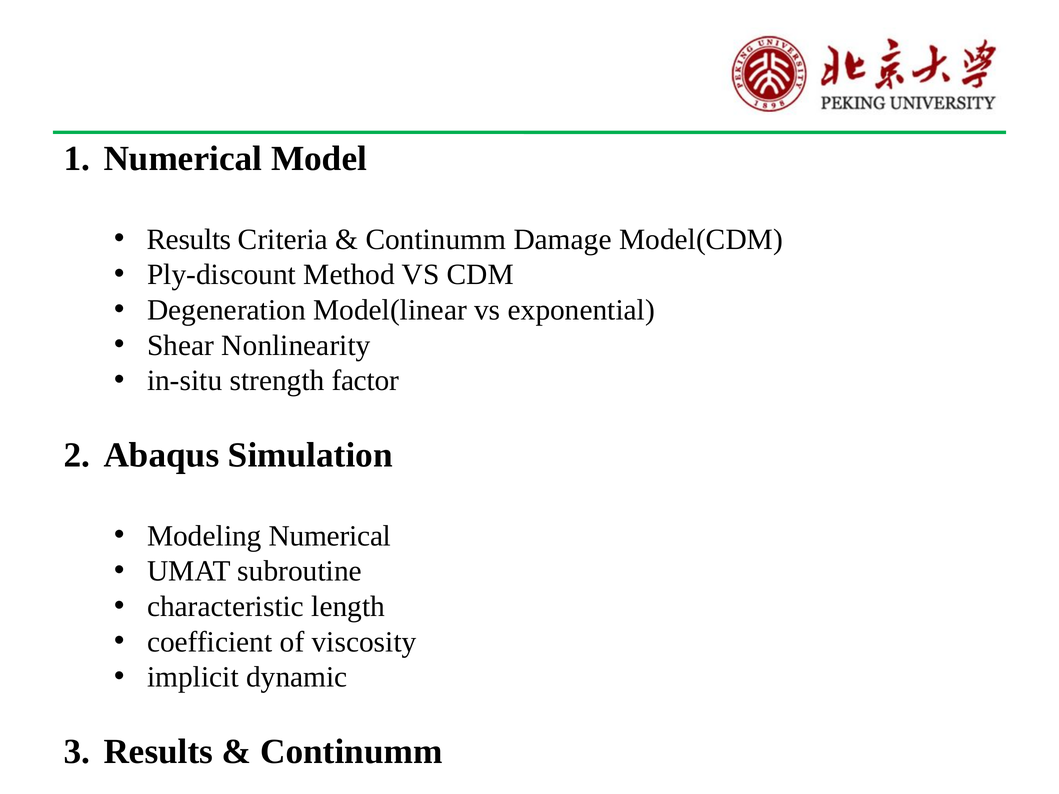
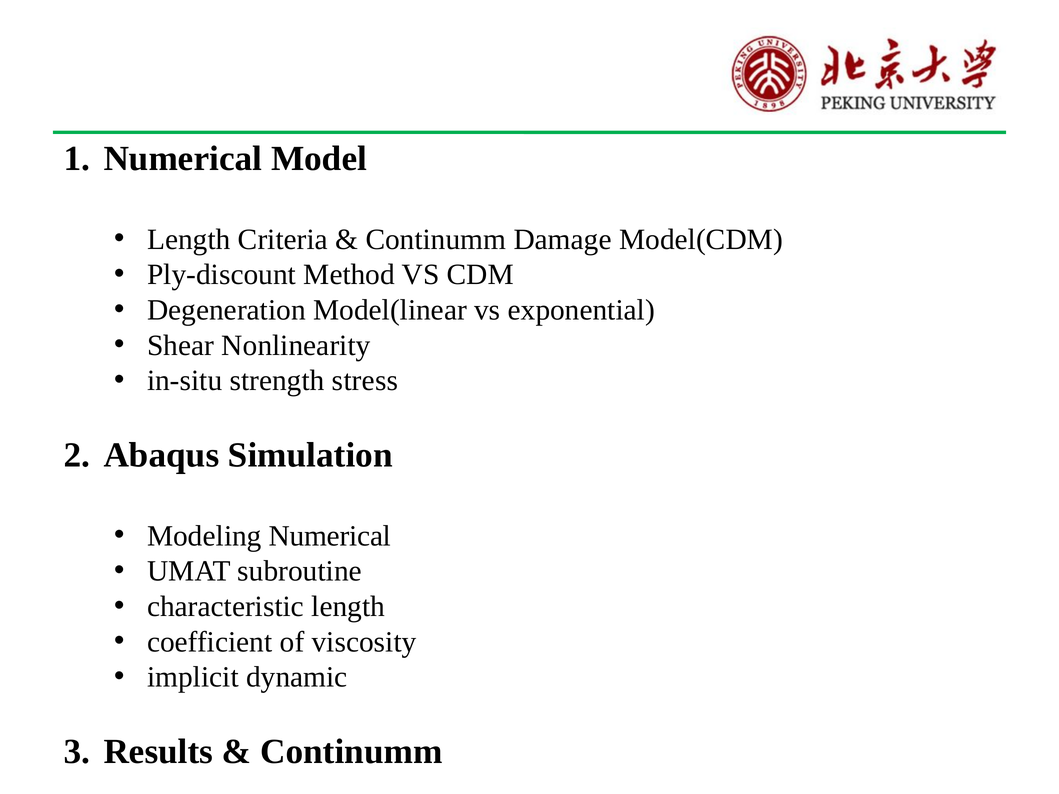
Results at (189, 239): Results -> Length
factor: factor -> stress
